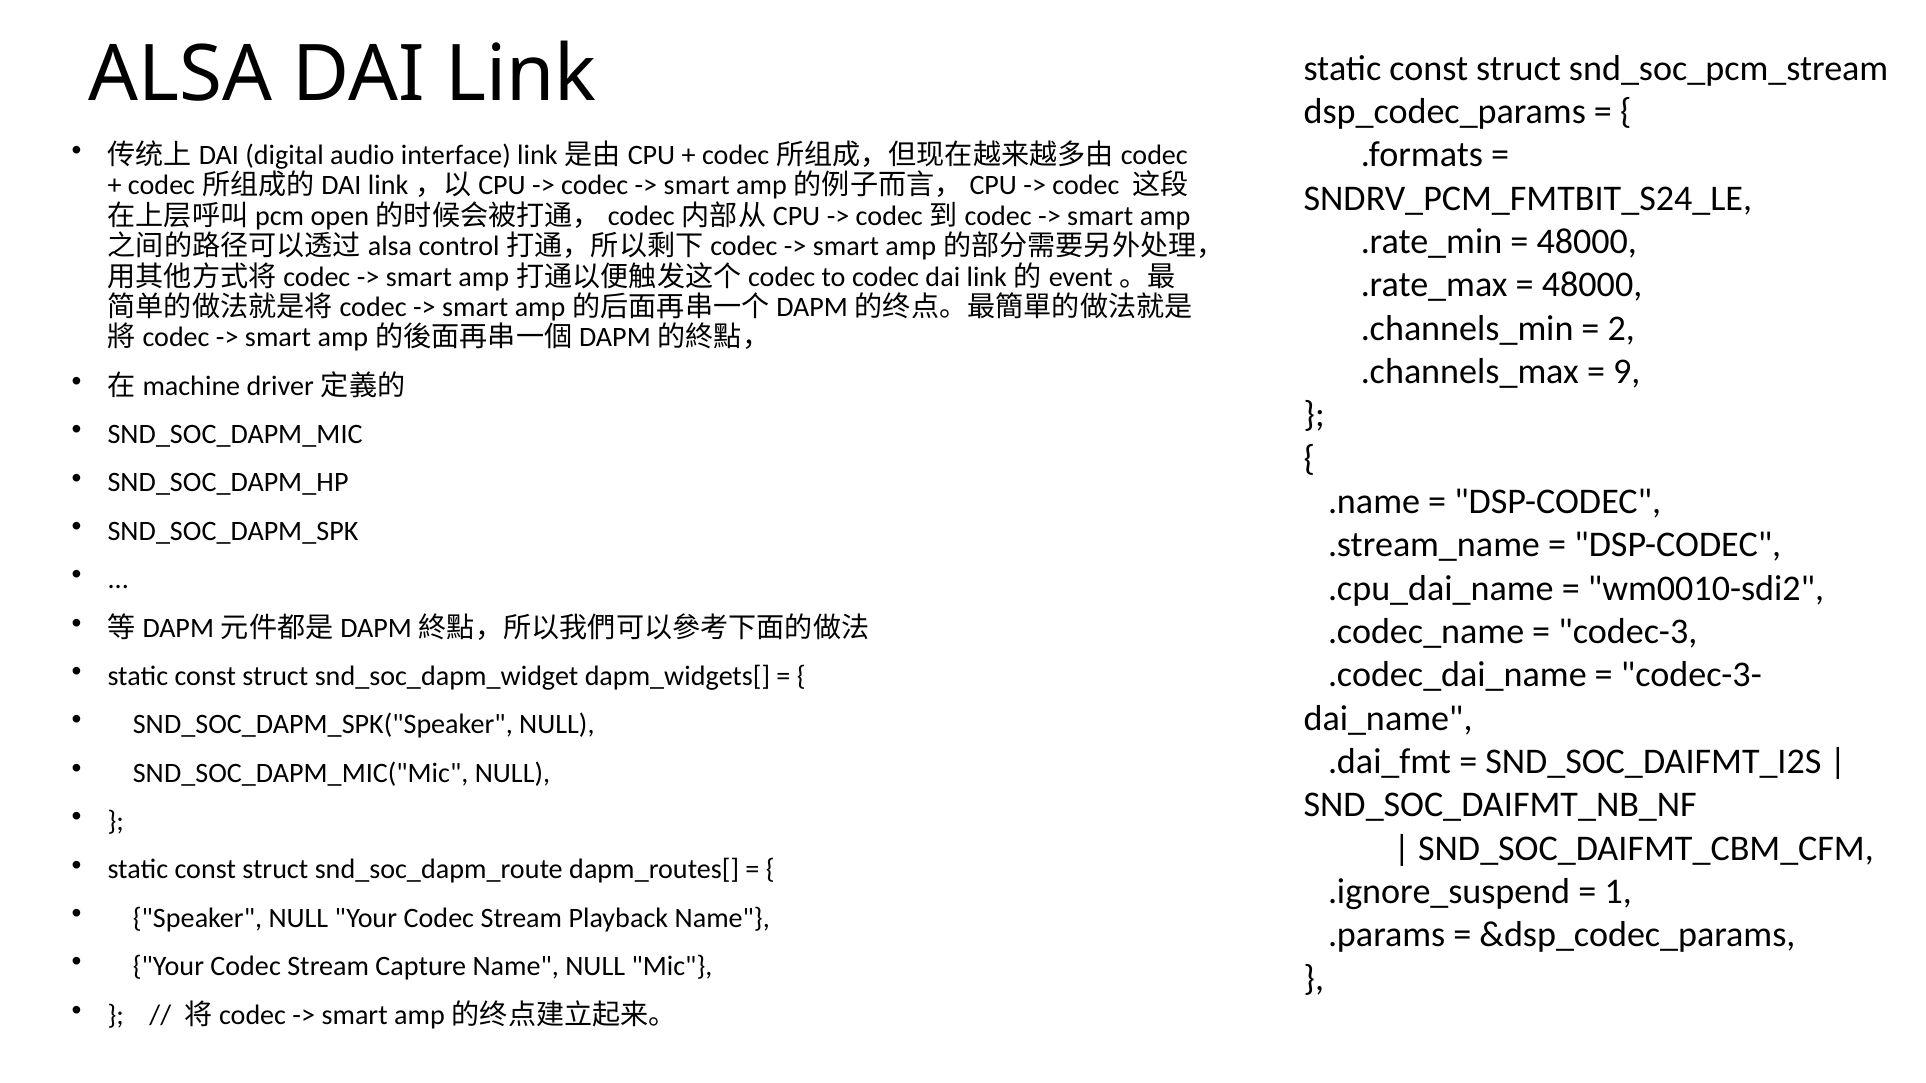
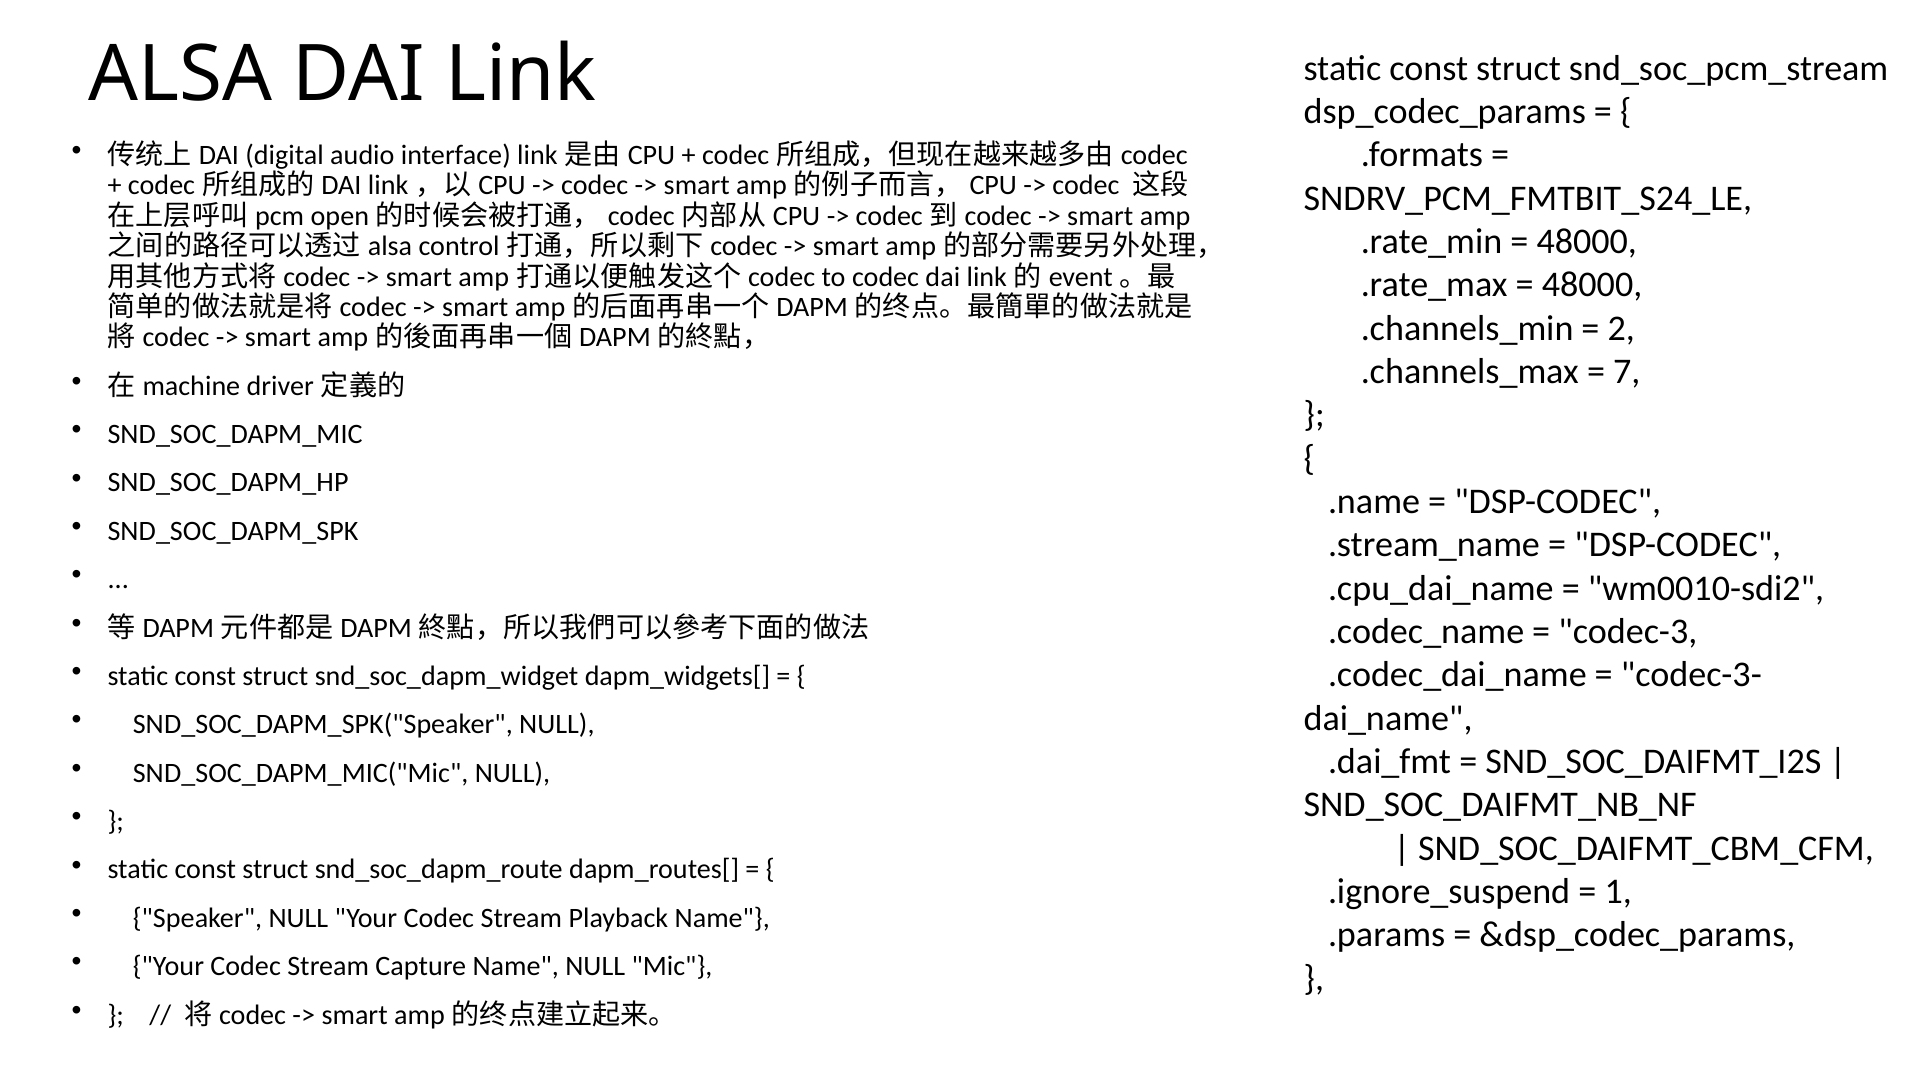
9: 9 -> 7
